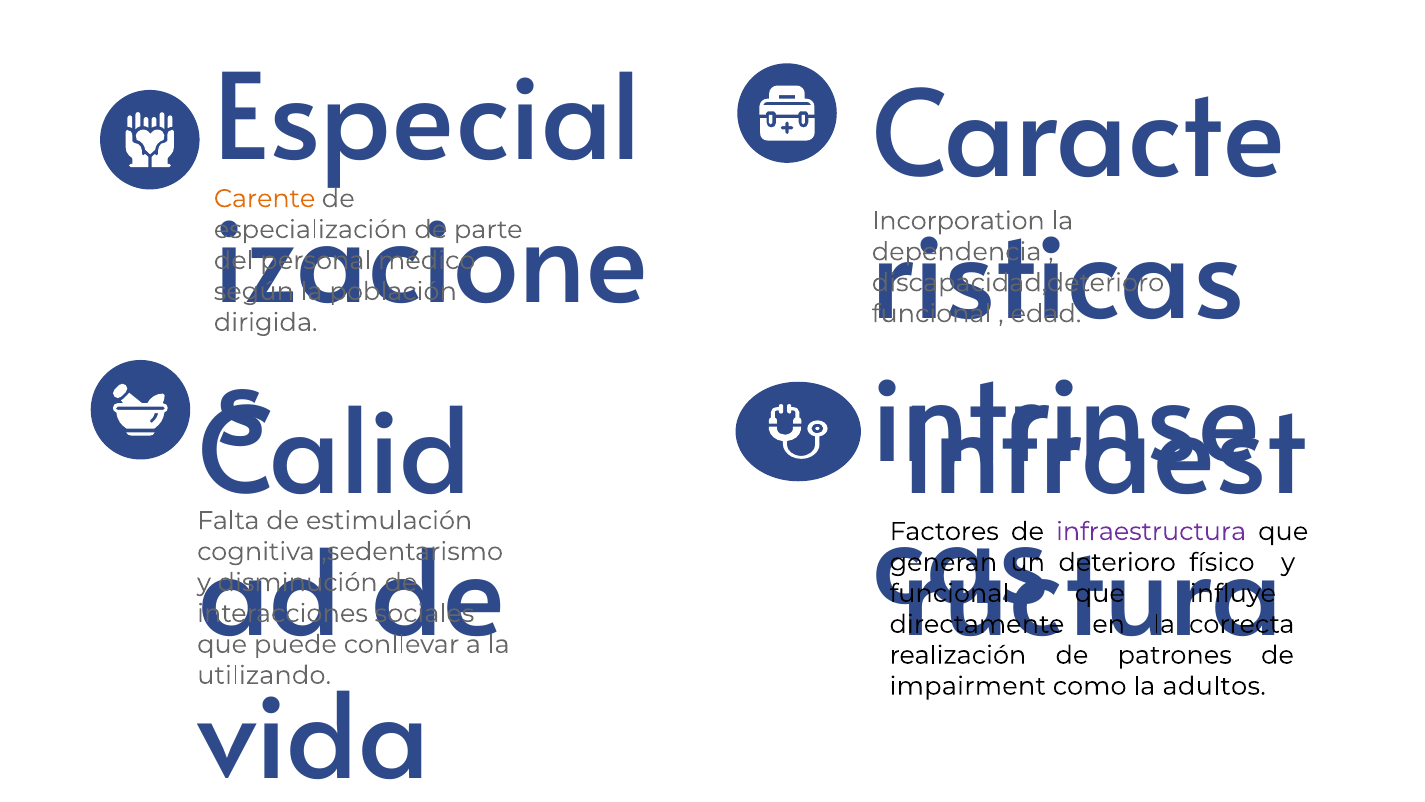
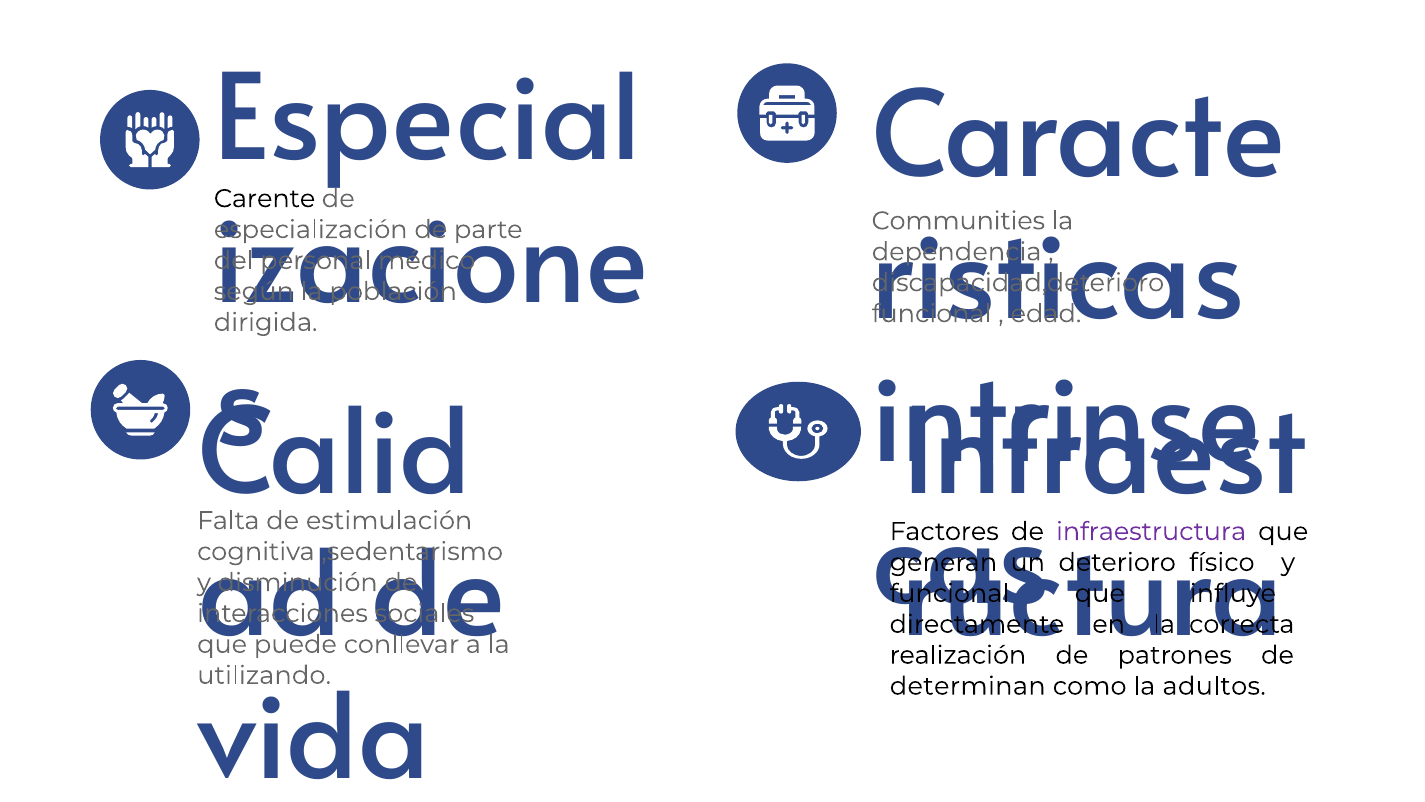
Carente colour: orange -> black
Incorporation: Incorporation -> Communities
impairment: impairment -> determinan
